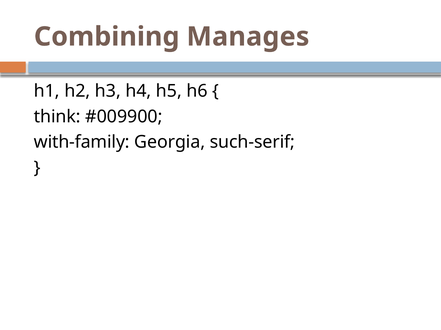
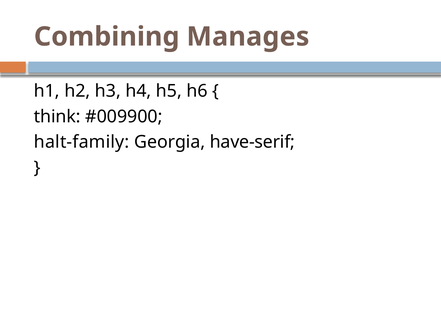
with-family: with-family -> halt-family
such-serif: such-serif -> have-serif
